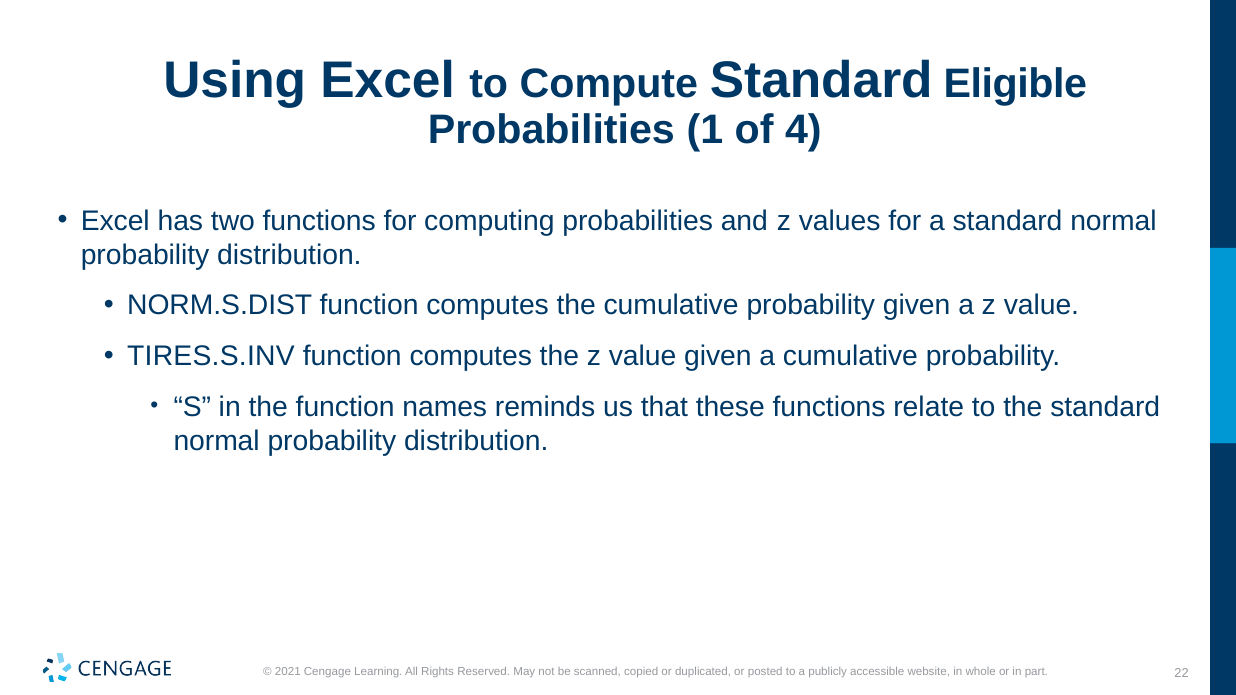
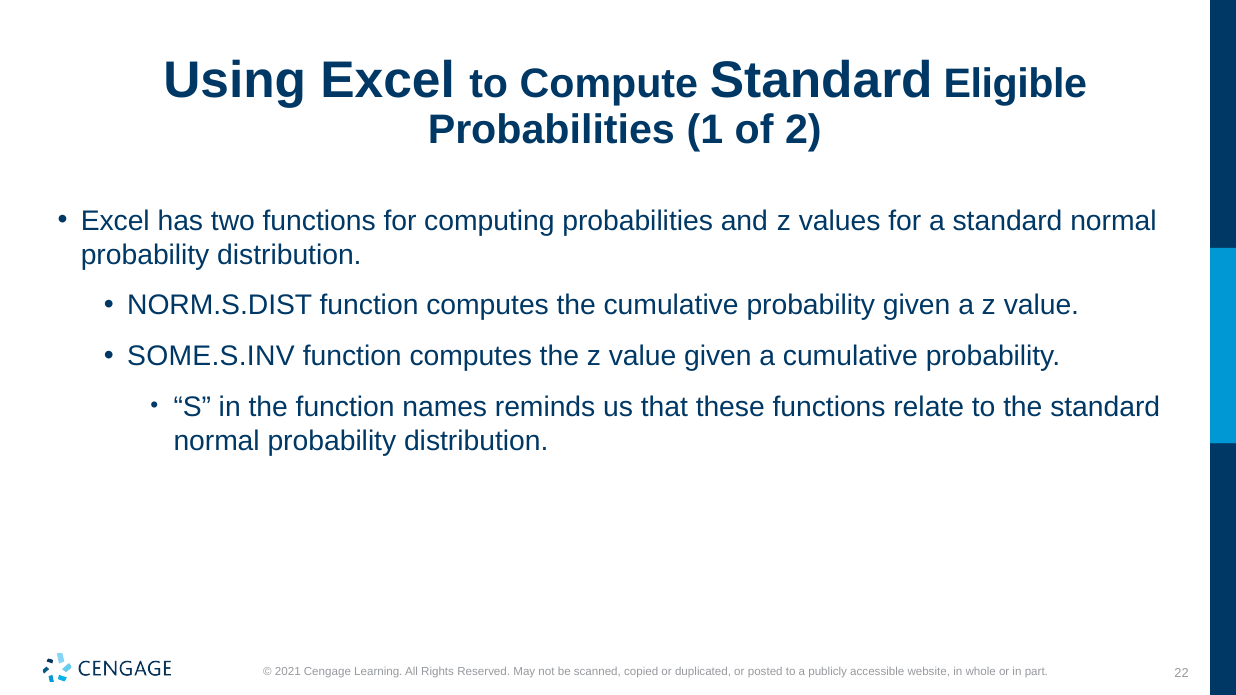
4: 4 -> 2
TIRES.S.INV: TIRES.S.INV -> SOME.S.INV
